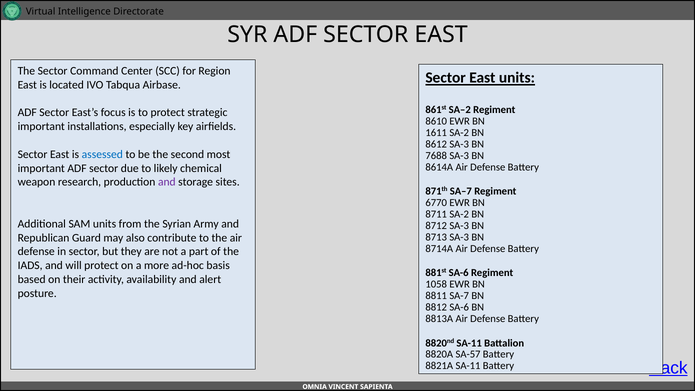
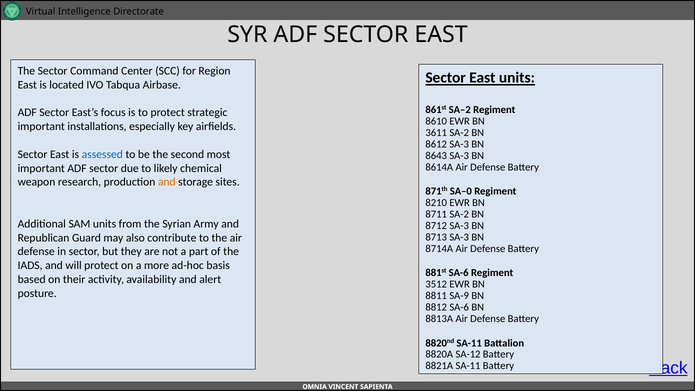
1611: 1611 -> 3611
7688: 7688 -> 8643
and at (167, 182) colour: purple -> orange
SA–7: SA–7 -> SA–0
6770: 6770 -> 8210
1058: 1058 -> 3512
SA-7: SA-7 -> SA-9
SA-57: SA-57 -> SA-12
